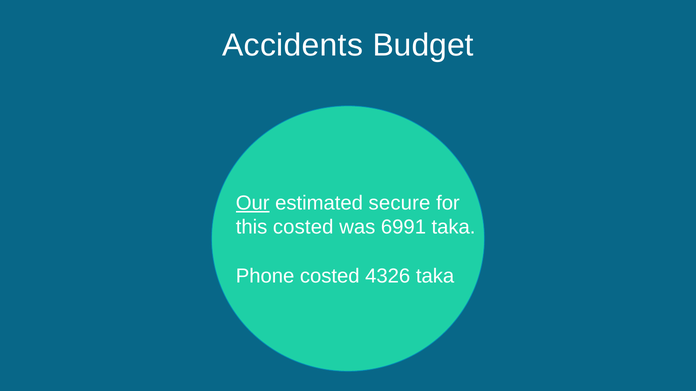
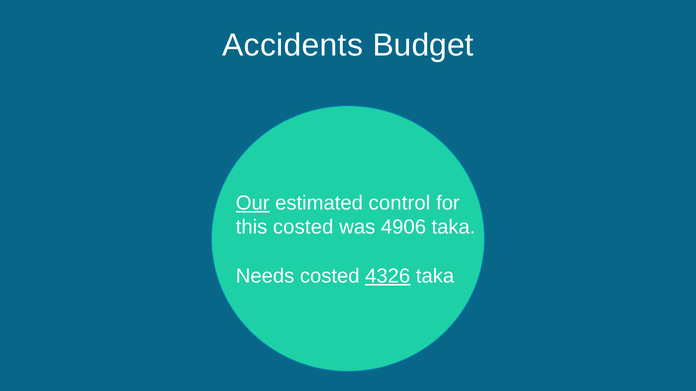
secure: secure -> control
6991: 6991 -> 4906
Phone: Phone -> Needs
4326 underline: none -> present
